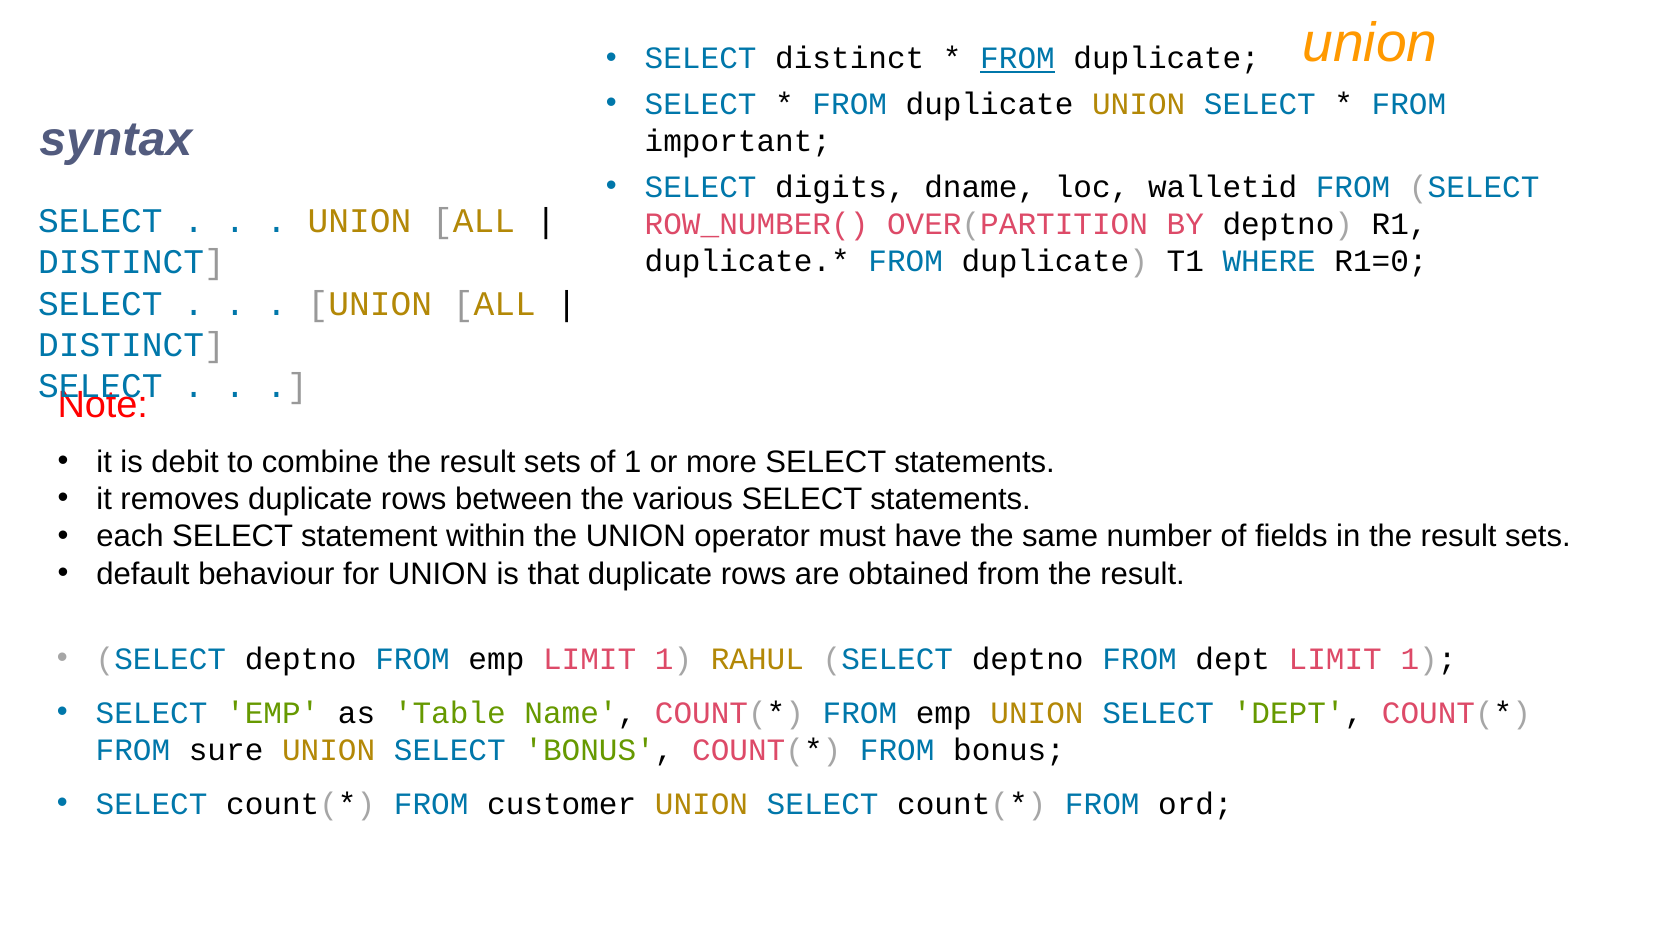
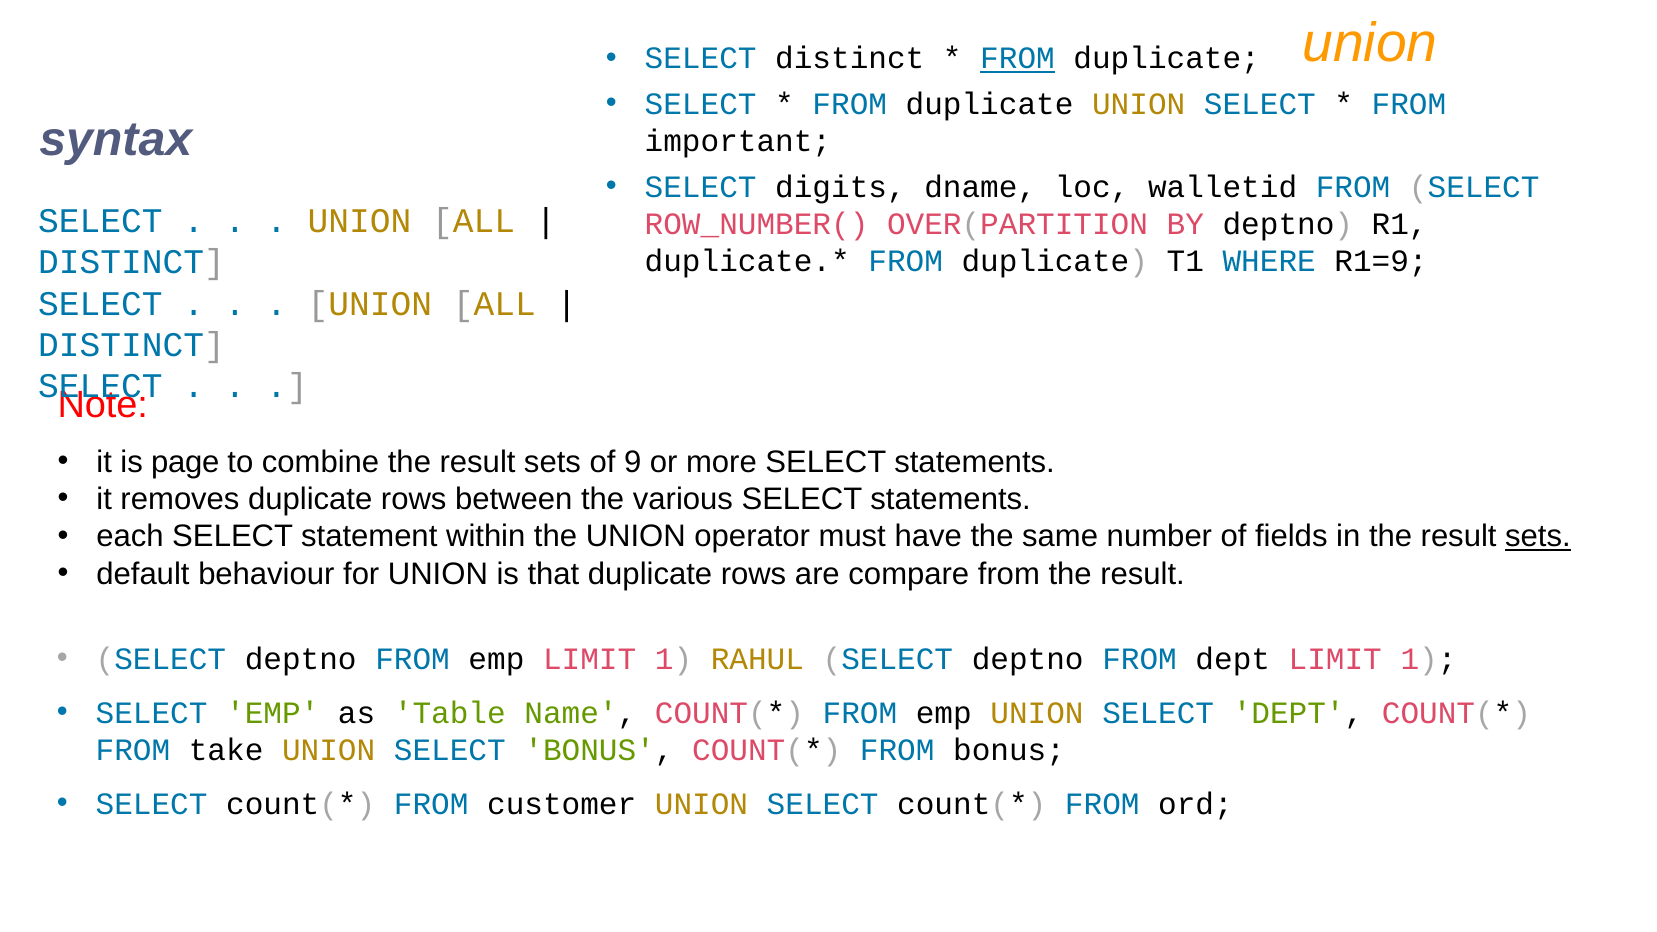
R1=0: R1=0 -> R1=9
debit: debit -> page
of 1: 1 -> 9
sets at (1538, 537) underline: none -> present
obtained: obtained -> compare
sure: sure -> take
